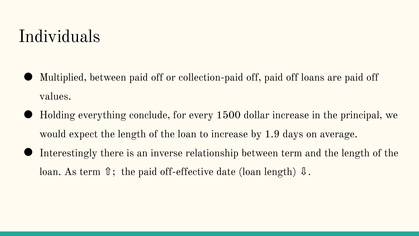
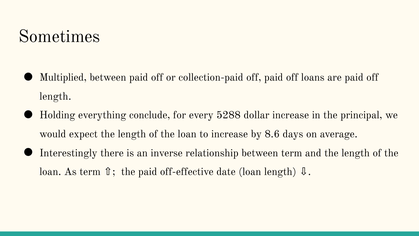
Individuals: Individuals -> Sometimes
values at (55, 96): values -> length
1500: 1500 -> 5288
1.9: 1.9 -> 8.6
